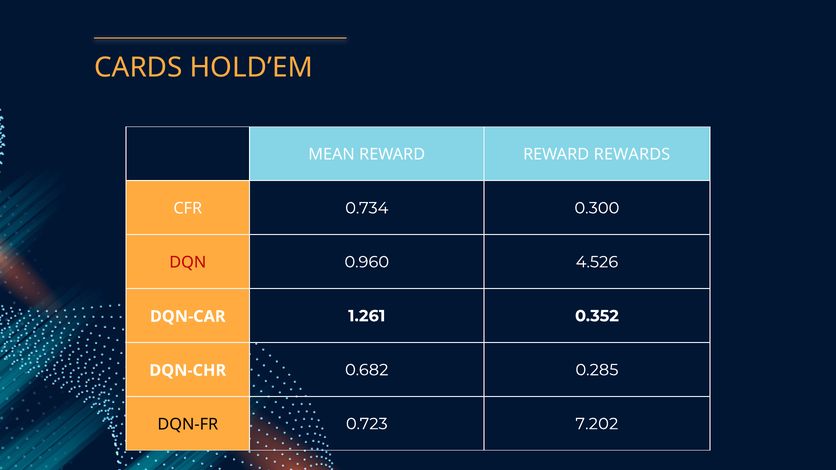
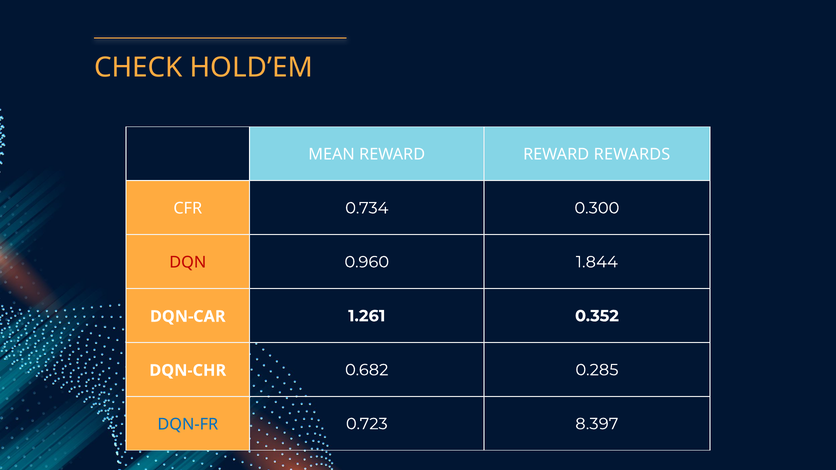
CARDS: CARDS -> CHECK
4.526: 4.526 -> 1.844
DQN-FR colour: black -> blue
7.202: 7.202 -> 8.397
